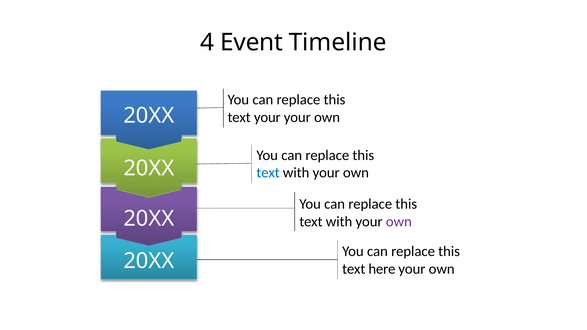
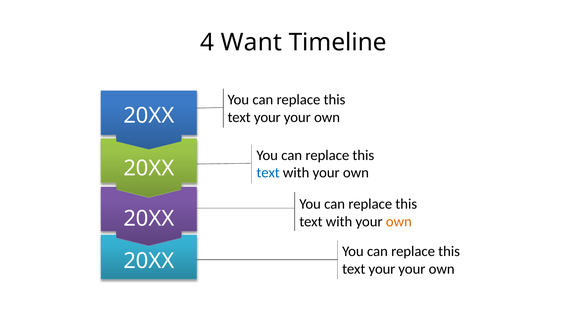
Event: Event -> Want
own at (399, 222) colour: purple -> orange
here at (382, 269): here -> your
